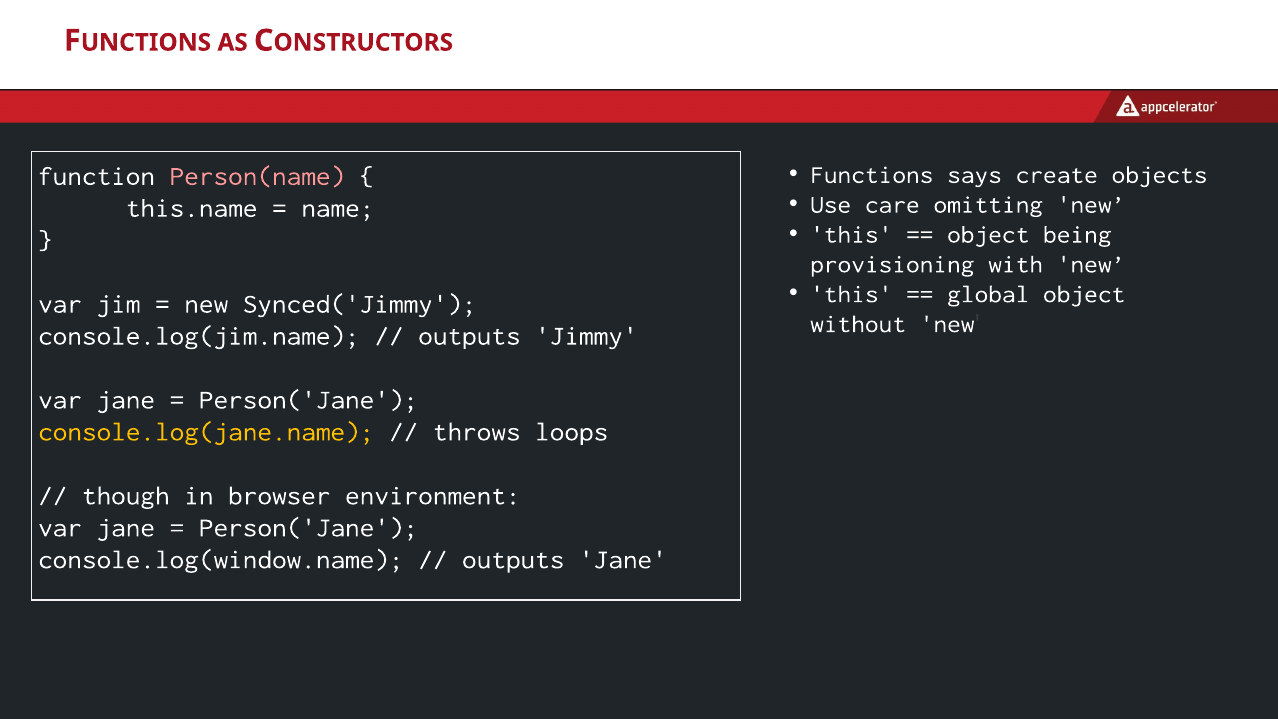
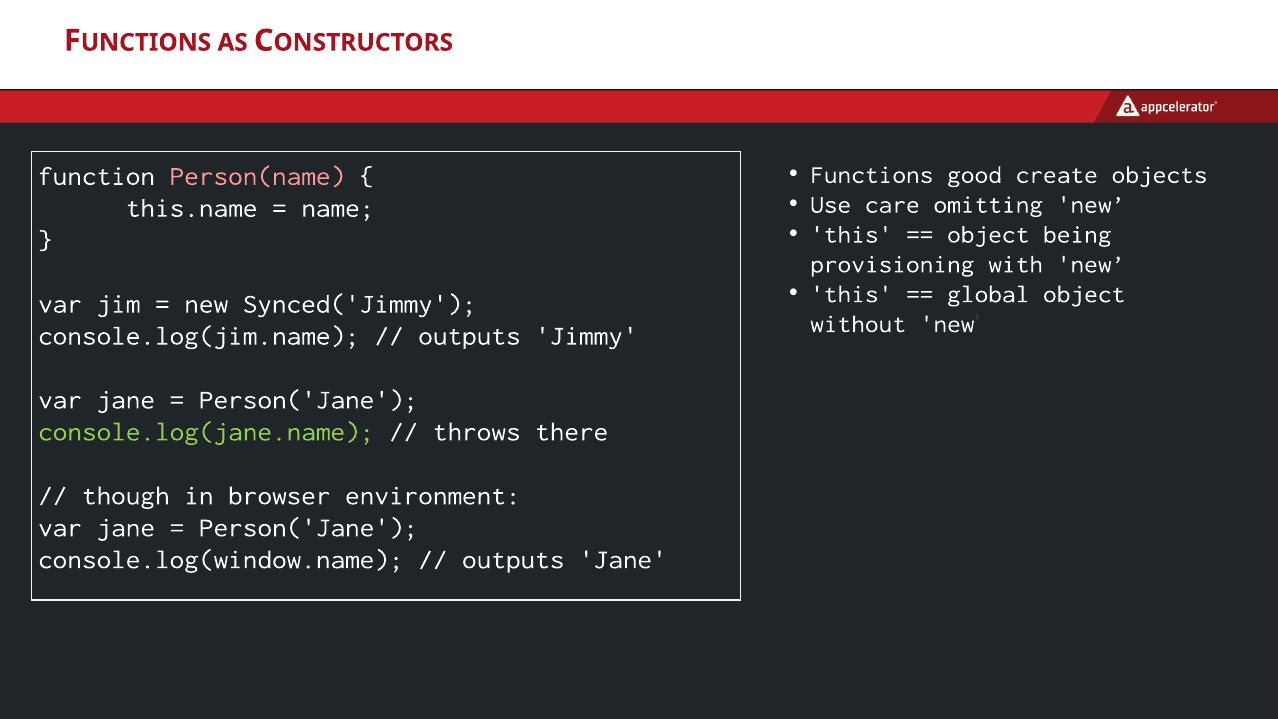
says: says -> good
console.log(jane.name colour: yellow -> light green
loops: loops -> there
